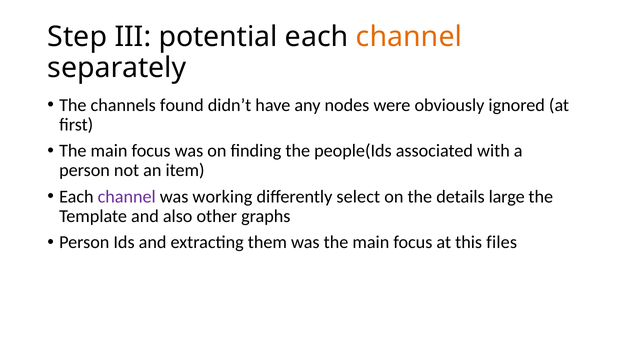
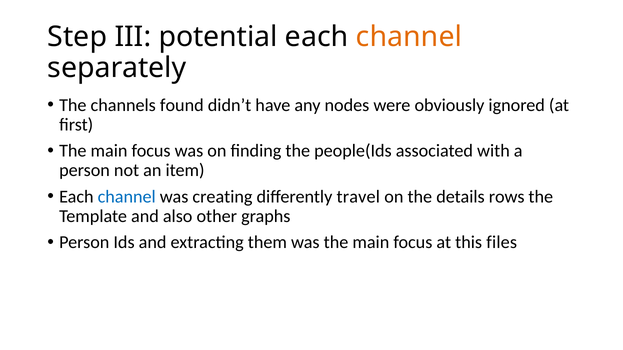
channel at (127, 197) colour: purple -> blue
working: working -> creating
select: select -> travel
large: large -> rows
